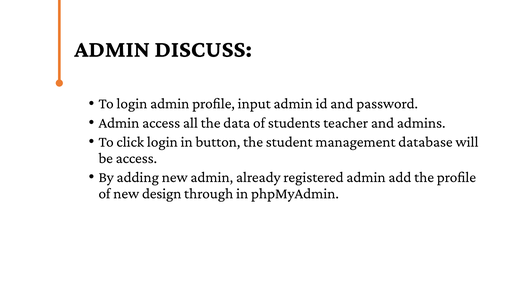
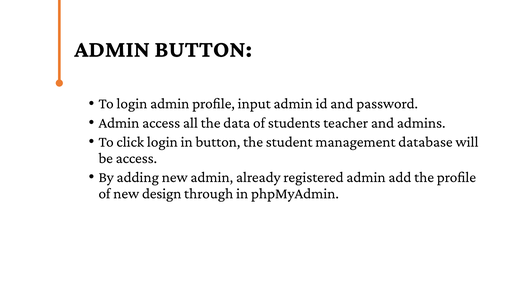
ADMIN DISCUSS: DISCUSS -> BUTTON
